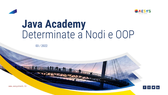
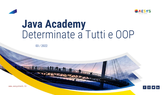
Nodi: Nodi -> Tutti
